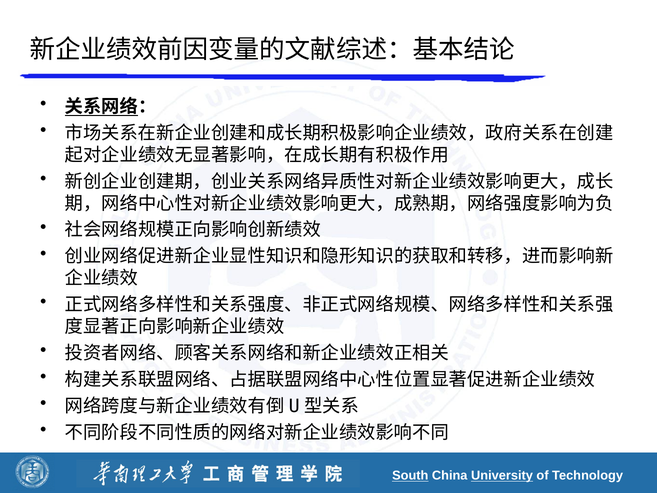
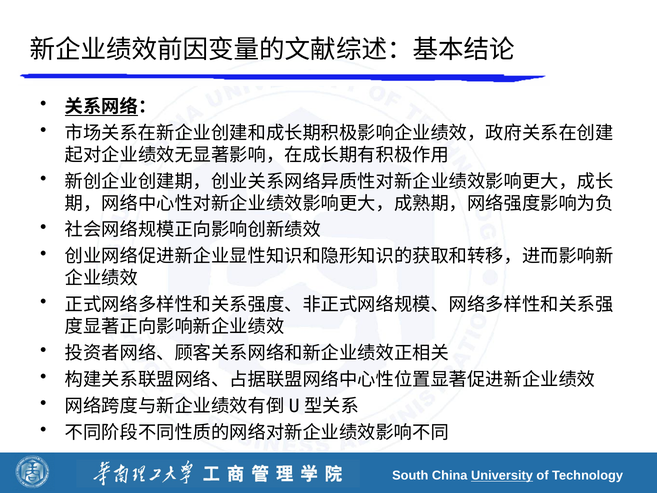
South underline: present -> none
